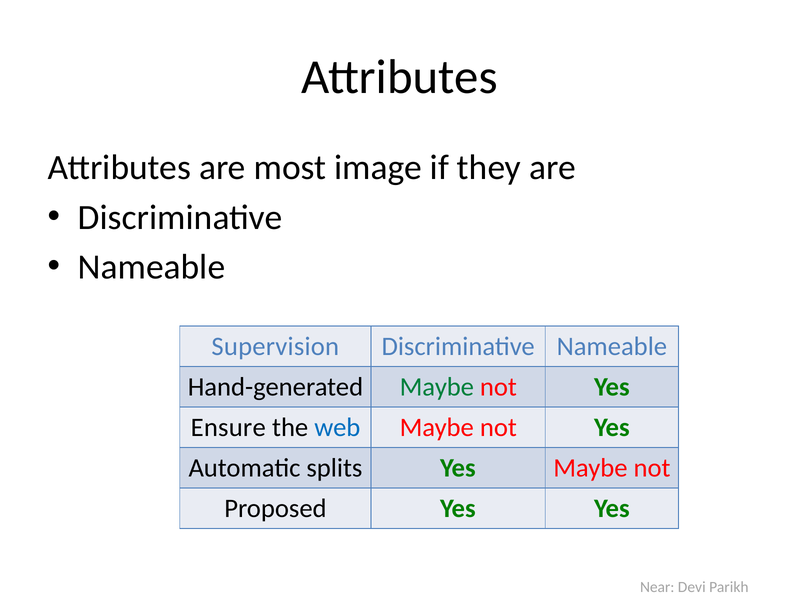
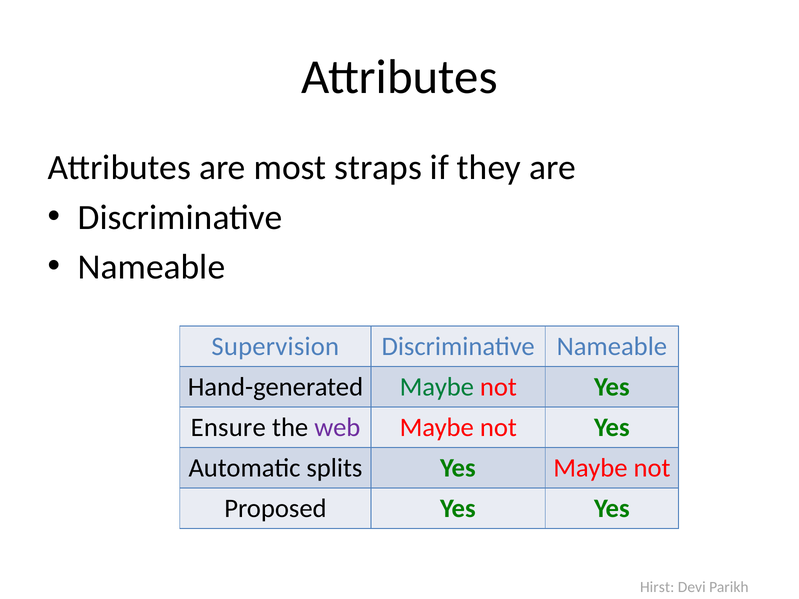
image: image -> straps
web colour: blue -> purple
Near: Near -> Hirst
